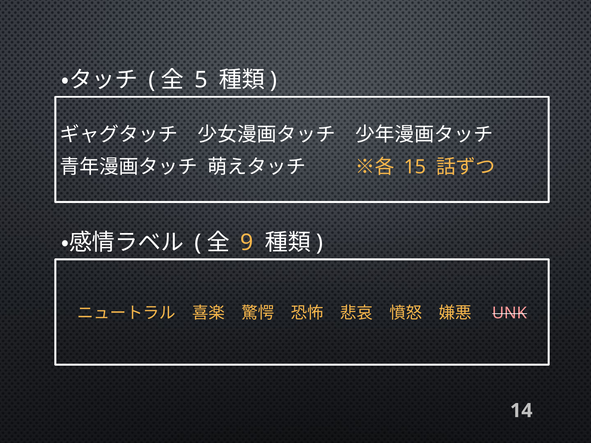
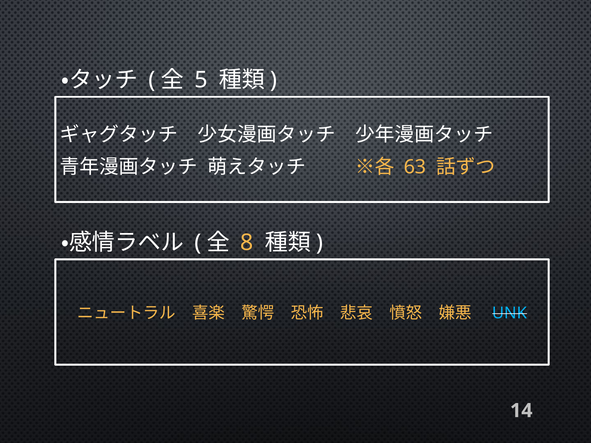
15: 15 -> 63
9: 9 -> 8
UNK colour: pink -> light blue
